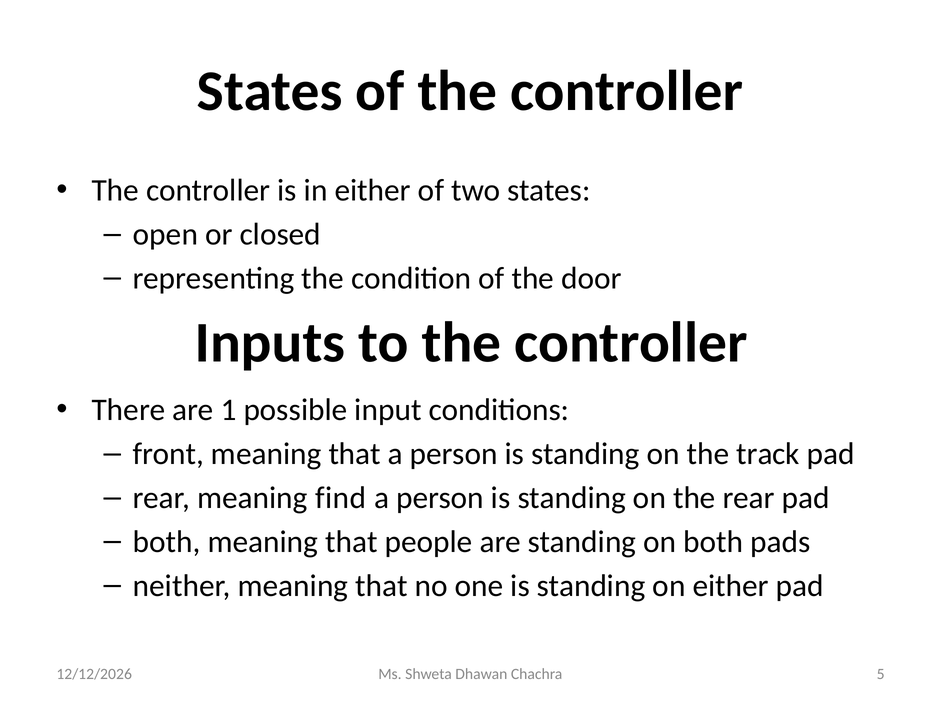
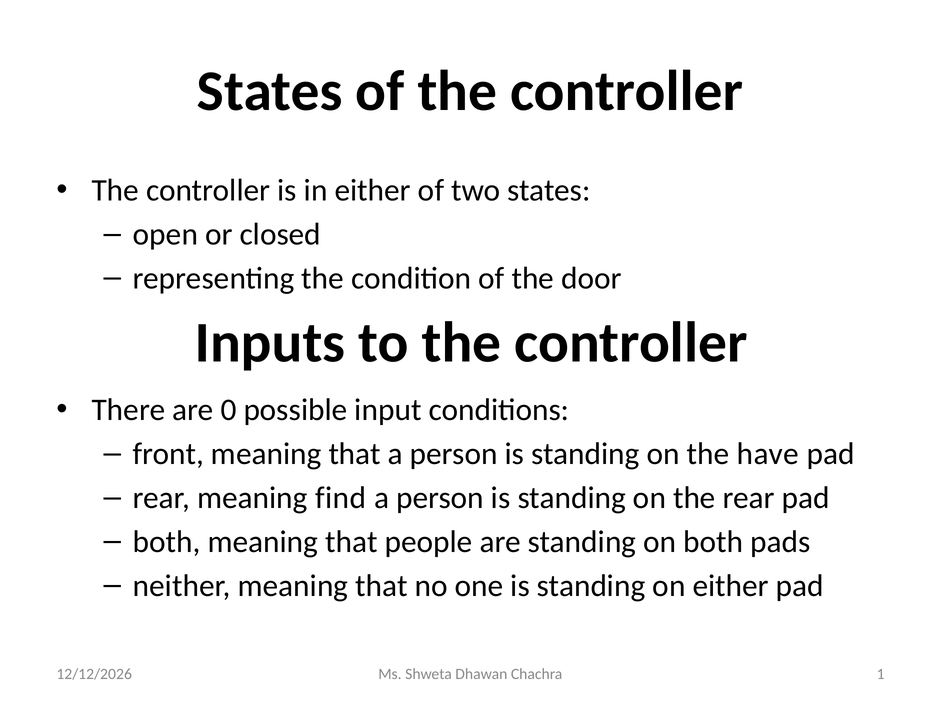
1: 1 -> 0
track: track -> have
5: 5 -> 1
